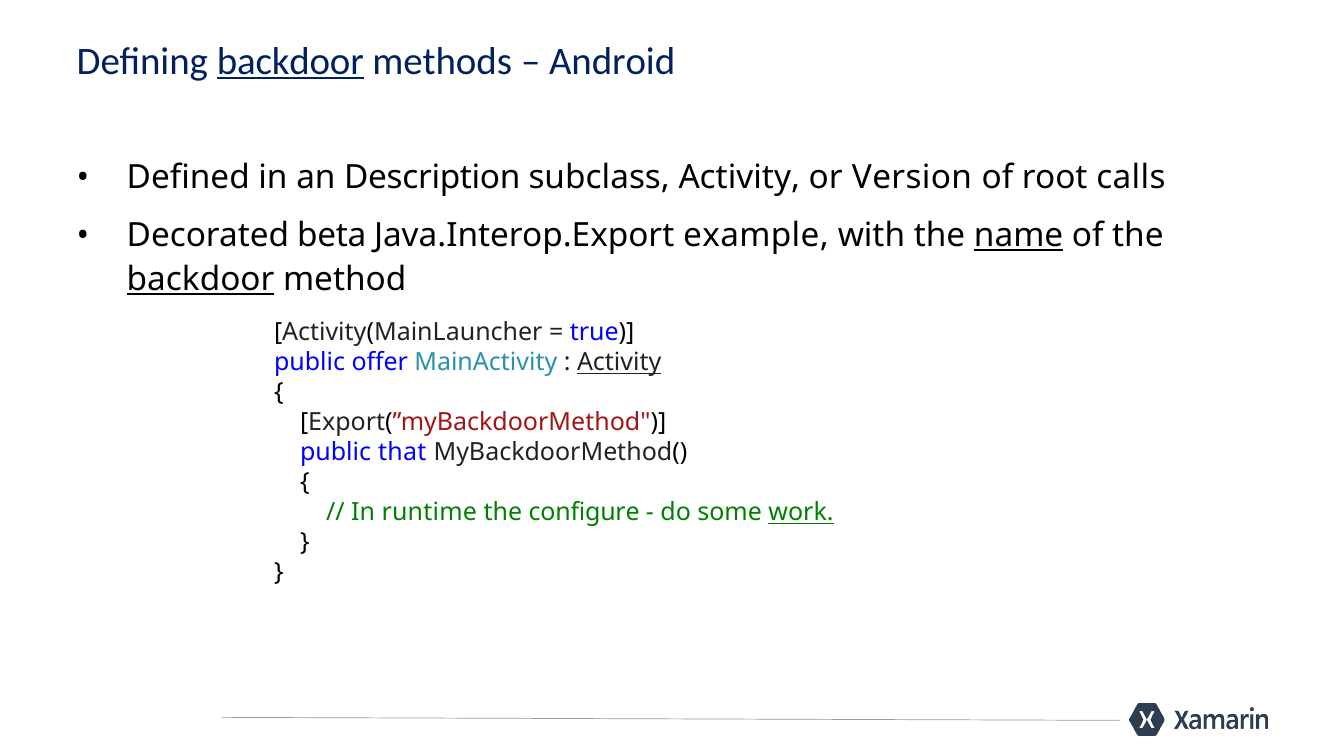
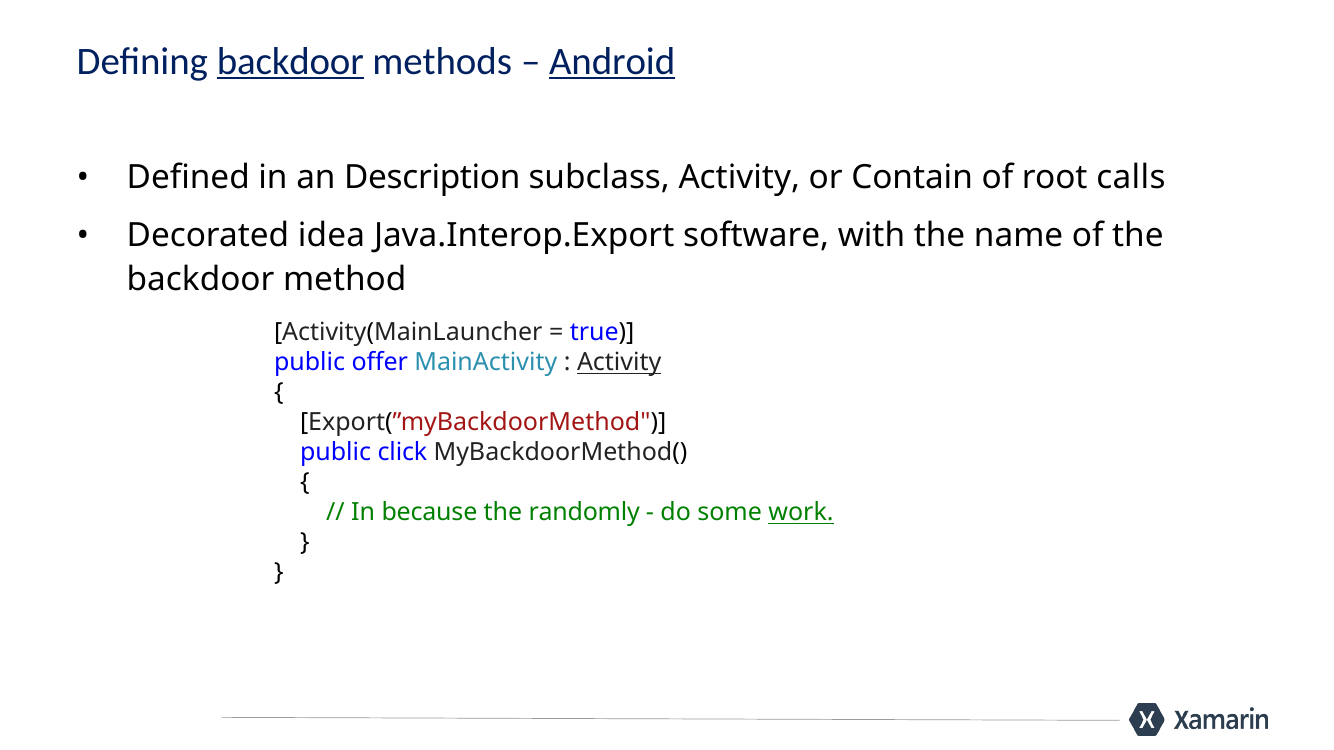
Android underline: none -> present
Version: Version -> Contain
beta: beta -> idea
example: example -> software
name underline: present -> none
backdoor at (201, 280) underline: present -> none
that: that -> click
runtime: runtime -> because
configure: configure -> randomly
